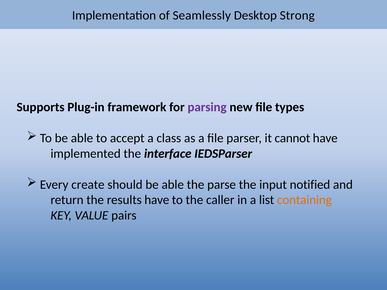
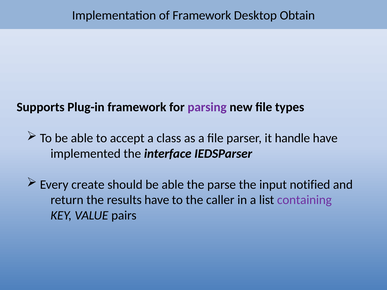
of Seamlessly: Seamlessly -> Framework
Strong: Strong -> Obtain
cannot: cannot -> handle
containing colour: orange -> purple
